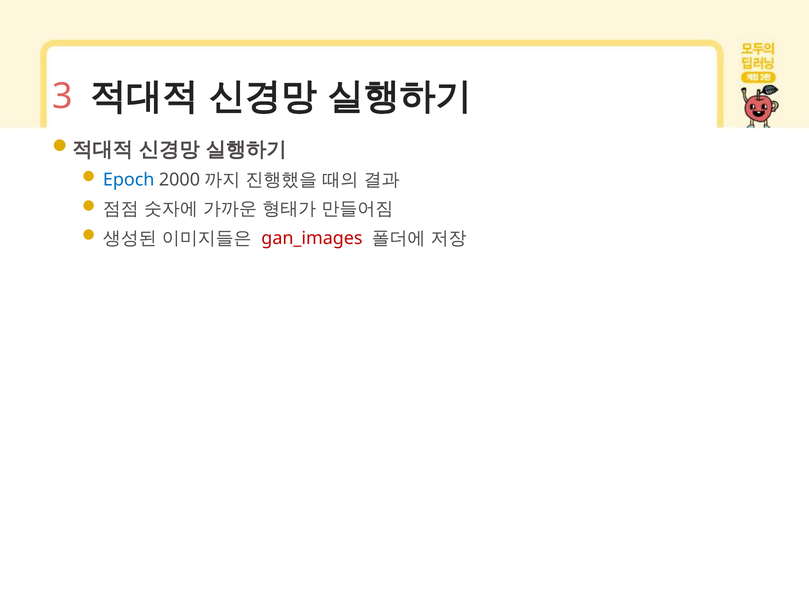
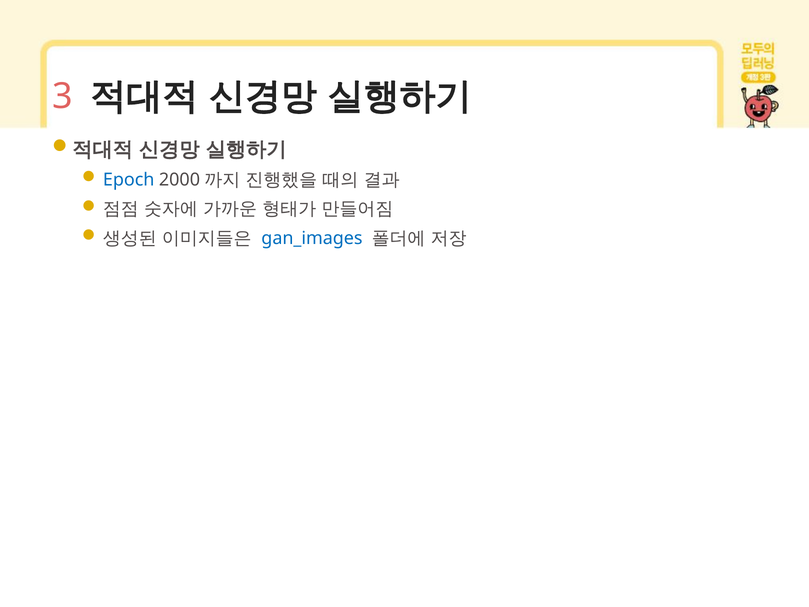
gan_images colour: red -> blue
